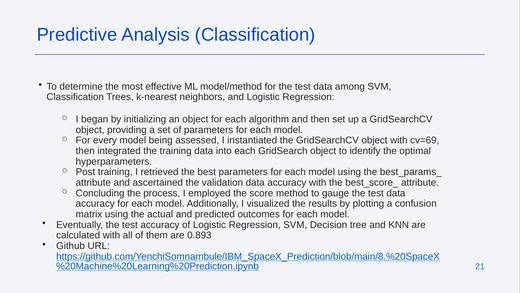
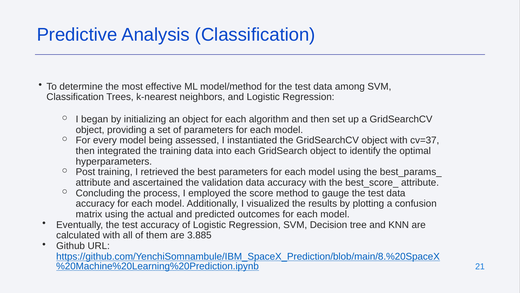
cv=69: cv=69 -> cv=37
0.893: 0.893 -> 3.885
